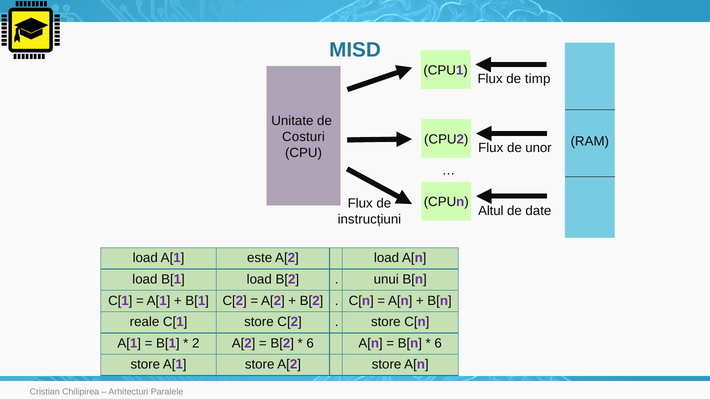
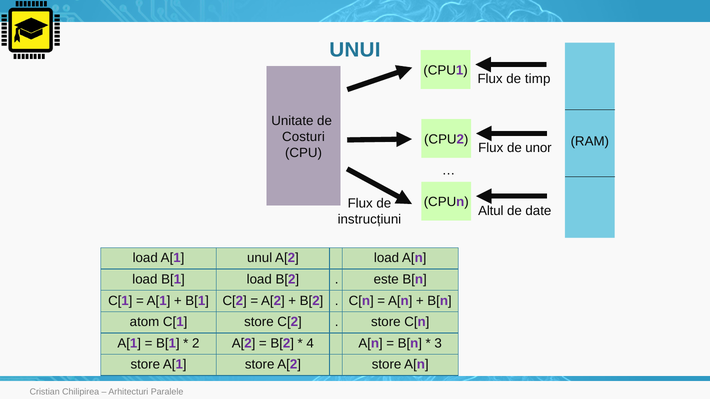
MISD: MISD -> UNUI
este: este -> unul
unui: unui -> este
reale: reale -> atom
6 at (310, 344): 6 -> 4
6 at (438, 344): 6 -> 3
